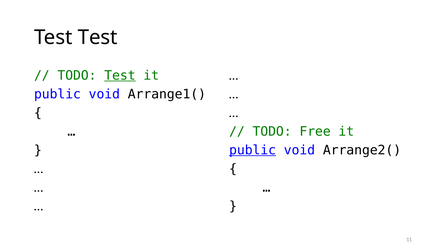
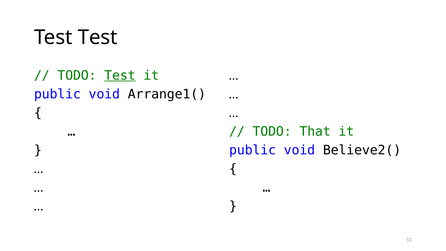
Free: Free -> That
public at (253, 150) underline: present -> none
Arrange2(: Arrange2( -> Believe2(
